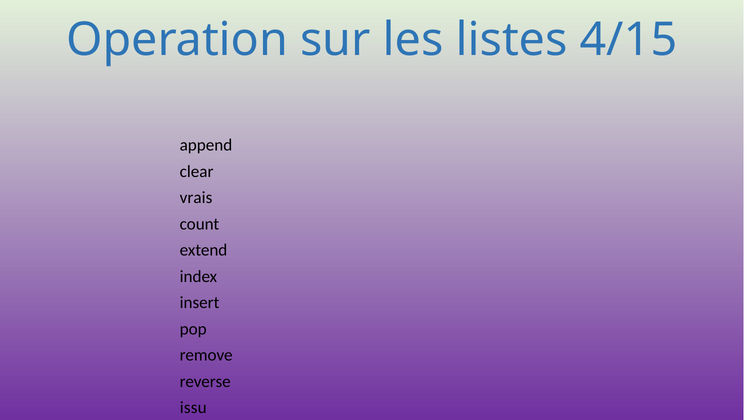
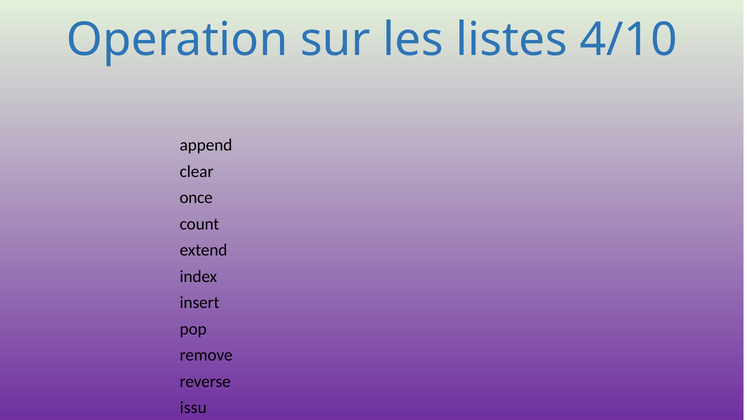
4/15: 4/15 -> 4/10
vrais: vrais -> once
